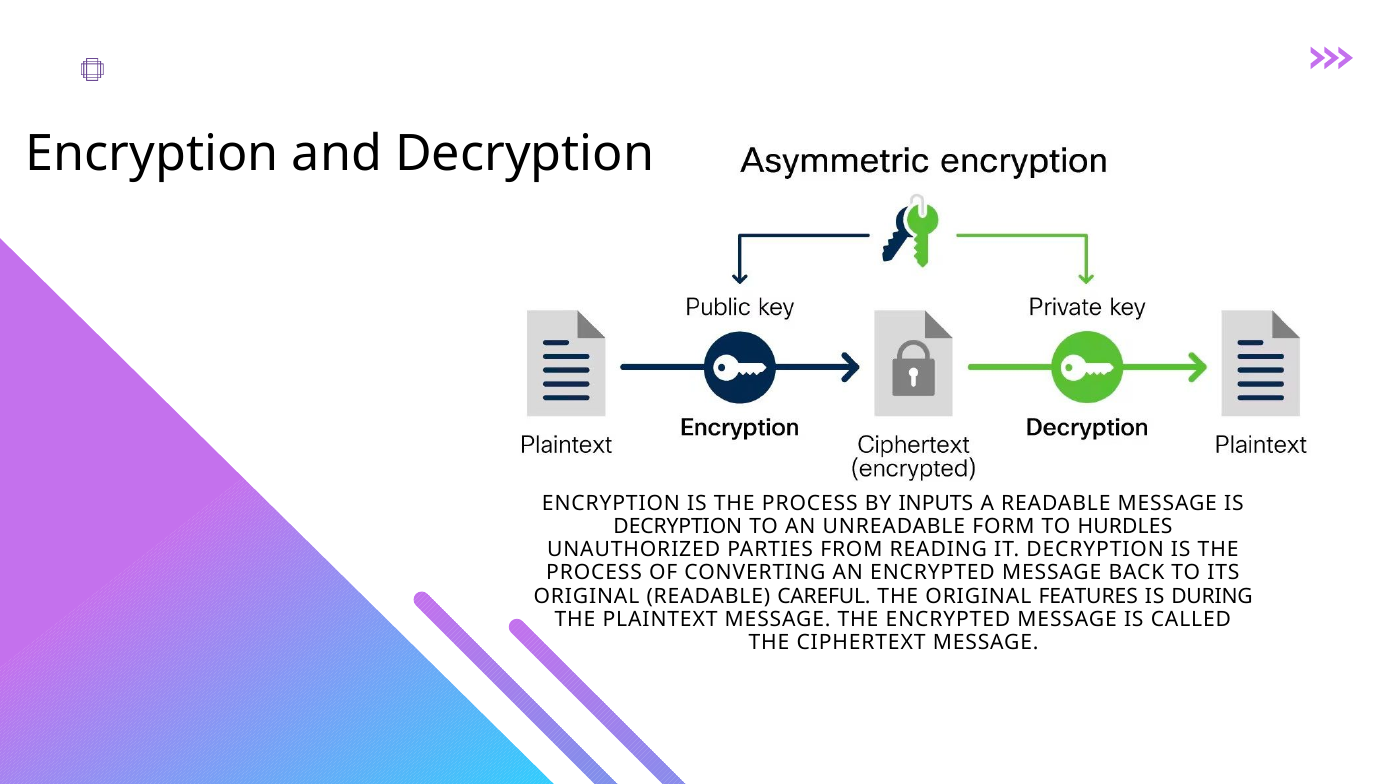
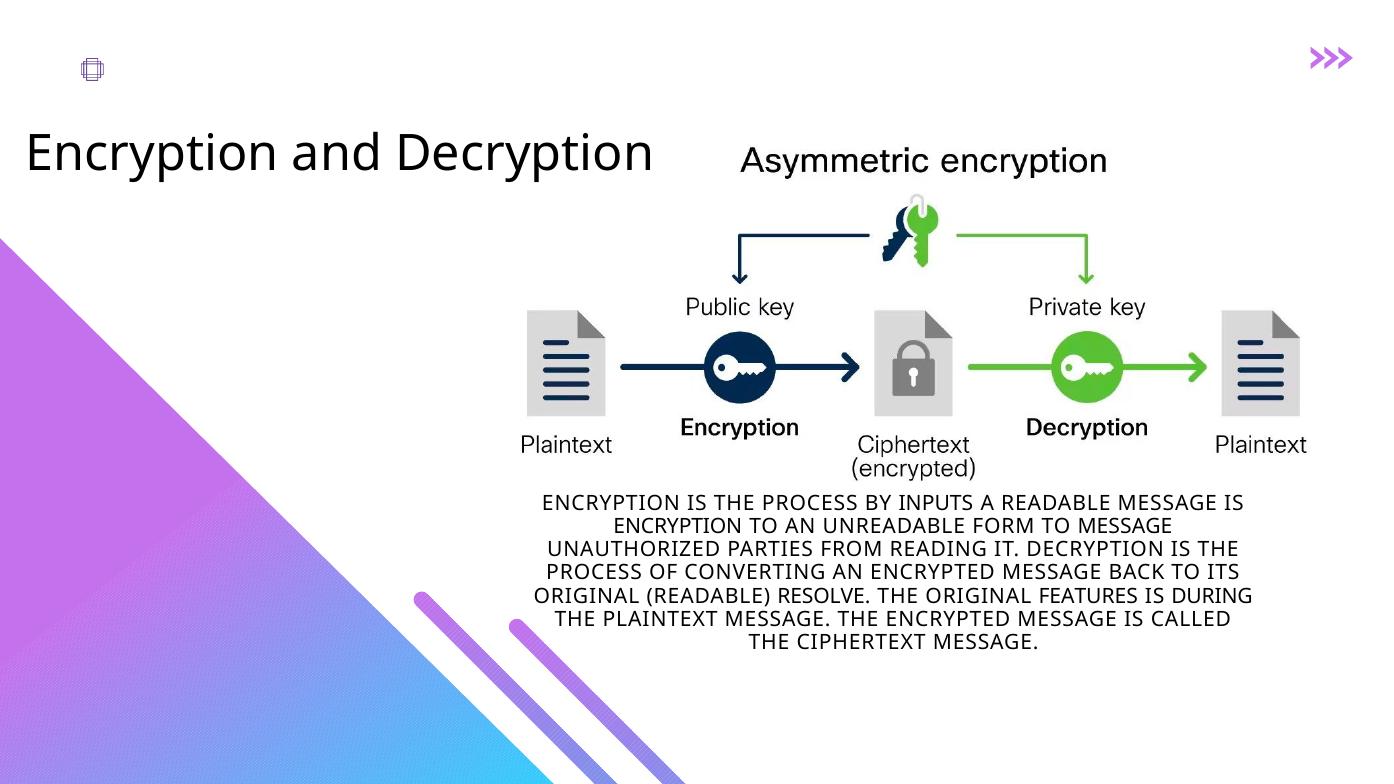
DECRYPTION at (678, 526): DECRYPTION -> ENCRYPTION
TO HURDLES: HURDLES -> MESSAGE
CAREFUL: CAREFUL -> RESOLVE
